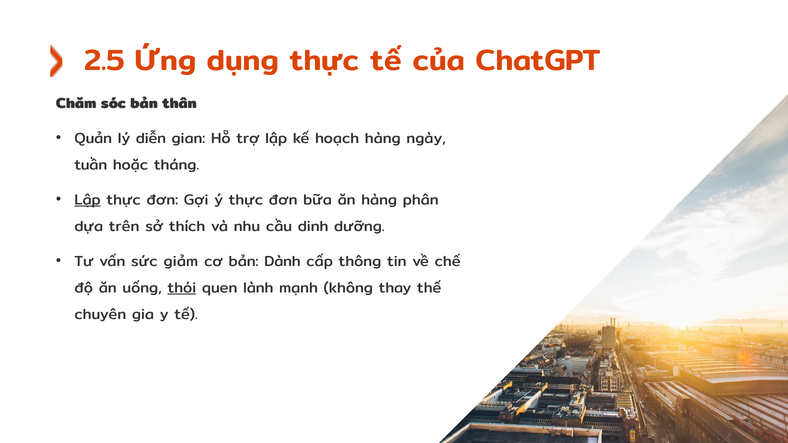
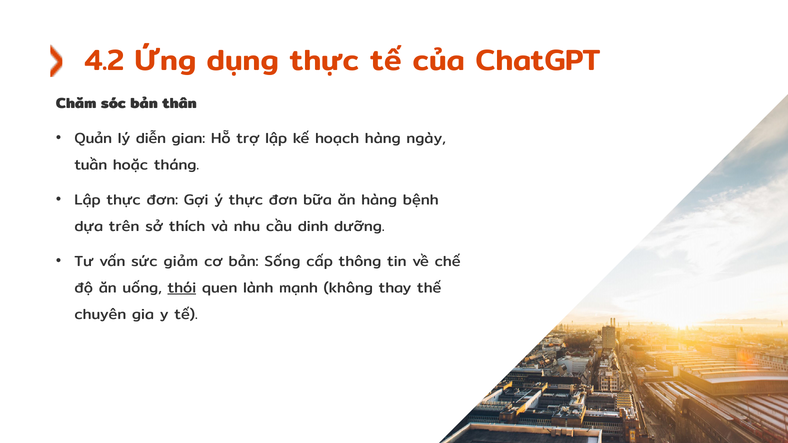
2.5: 2.5 -> 4.2
Lập at (88, 200) underline: present -> none
phân: phân -> bệnh
Dành: Dành -> Sống
